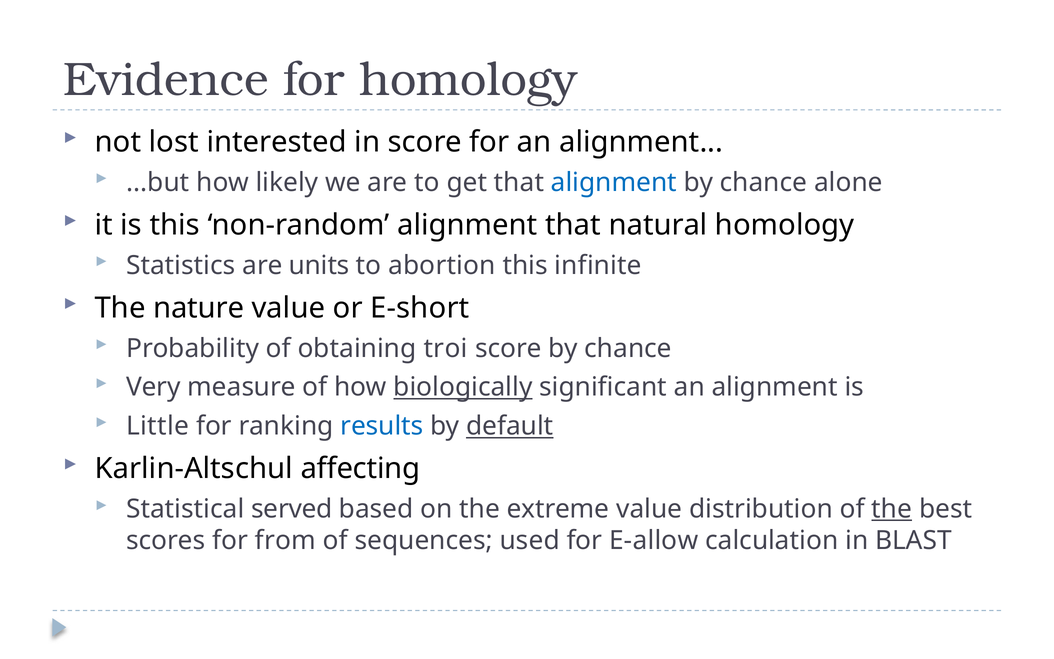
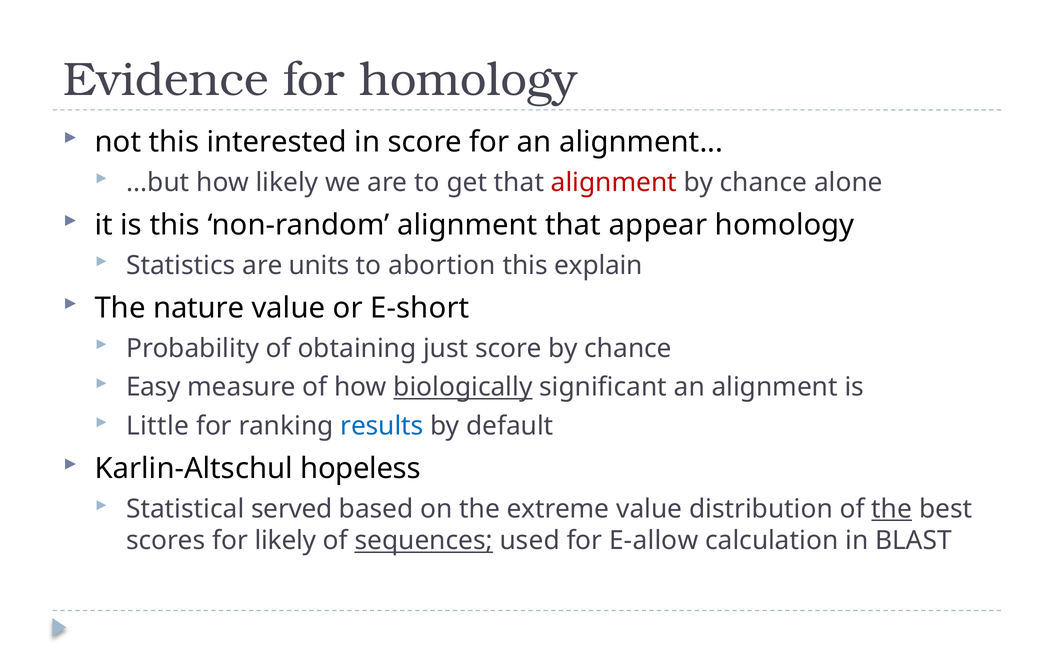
not lost: lost -> this
alignment at (614, 182) colour: blue -> red
natural: natural -> appear
infinite: infinite -> explain
troi: troi -> just
Very: Very -> Easy
default underline: present -> none
affecting: affecting -> hopeless
for from: from -> likely
sequences underline: none -> present
